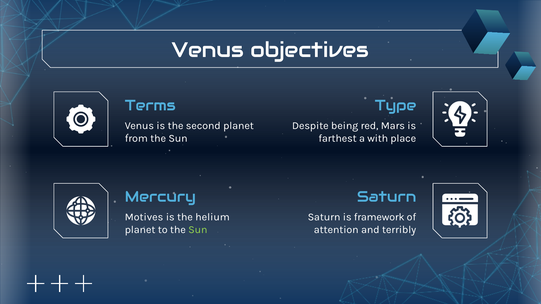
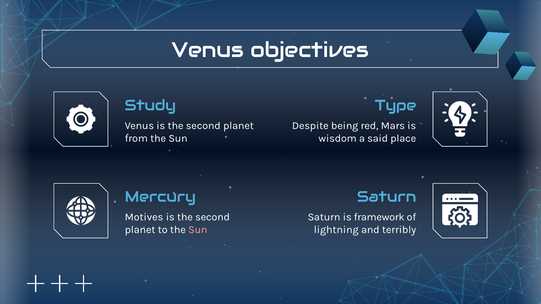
Terms: Terms -> Study
farthest: farthest -> wisdom
with: with -> said
helium at (213, 217): helium -> second
Sun at (198, 230) colour: light green -> pink
attention: attention -> lightning
